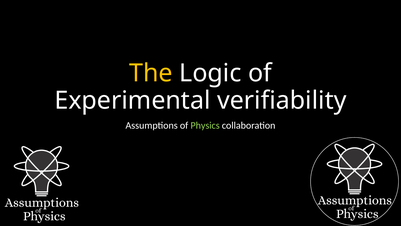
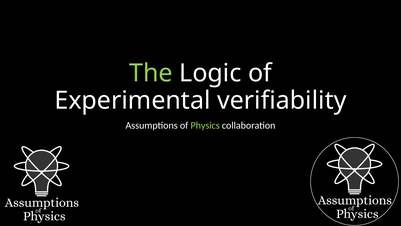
The colour: yellow -> light green
